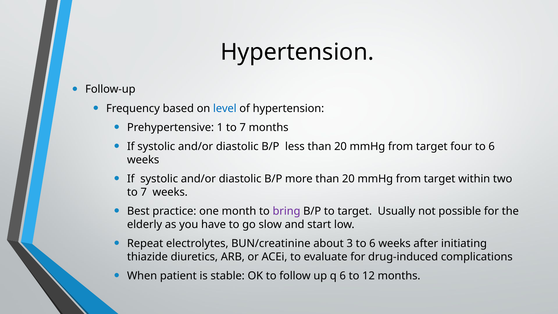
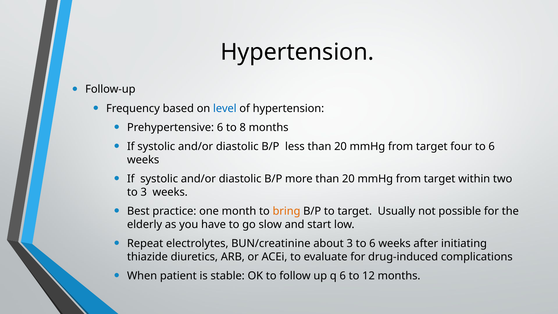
Prehypertensive 1: 1 -> 6
7 at (243, 127): 7 -> 8
7 at (144, 192): 7 -> 3
bring colour: purple -> orange
